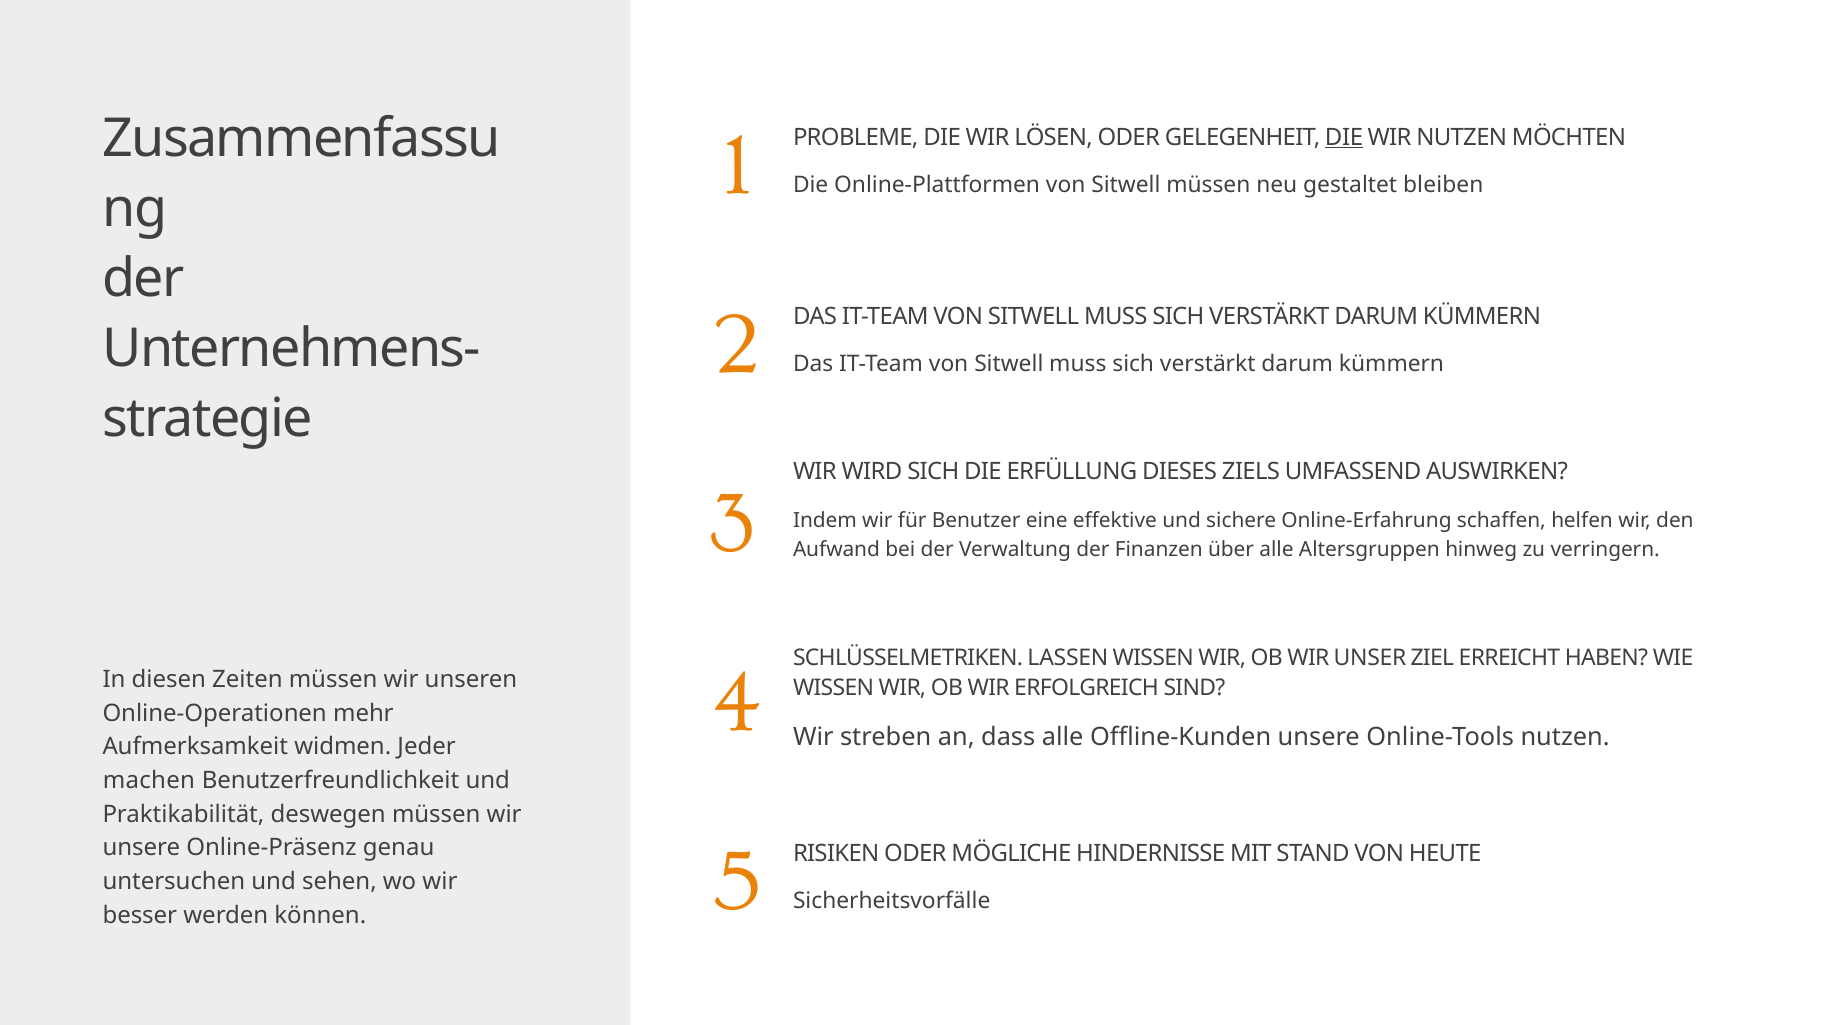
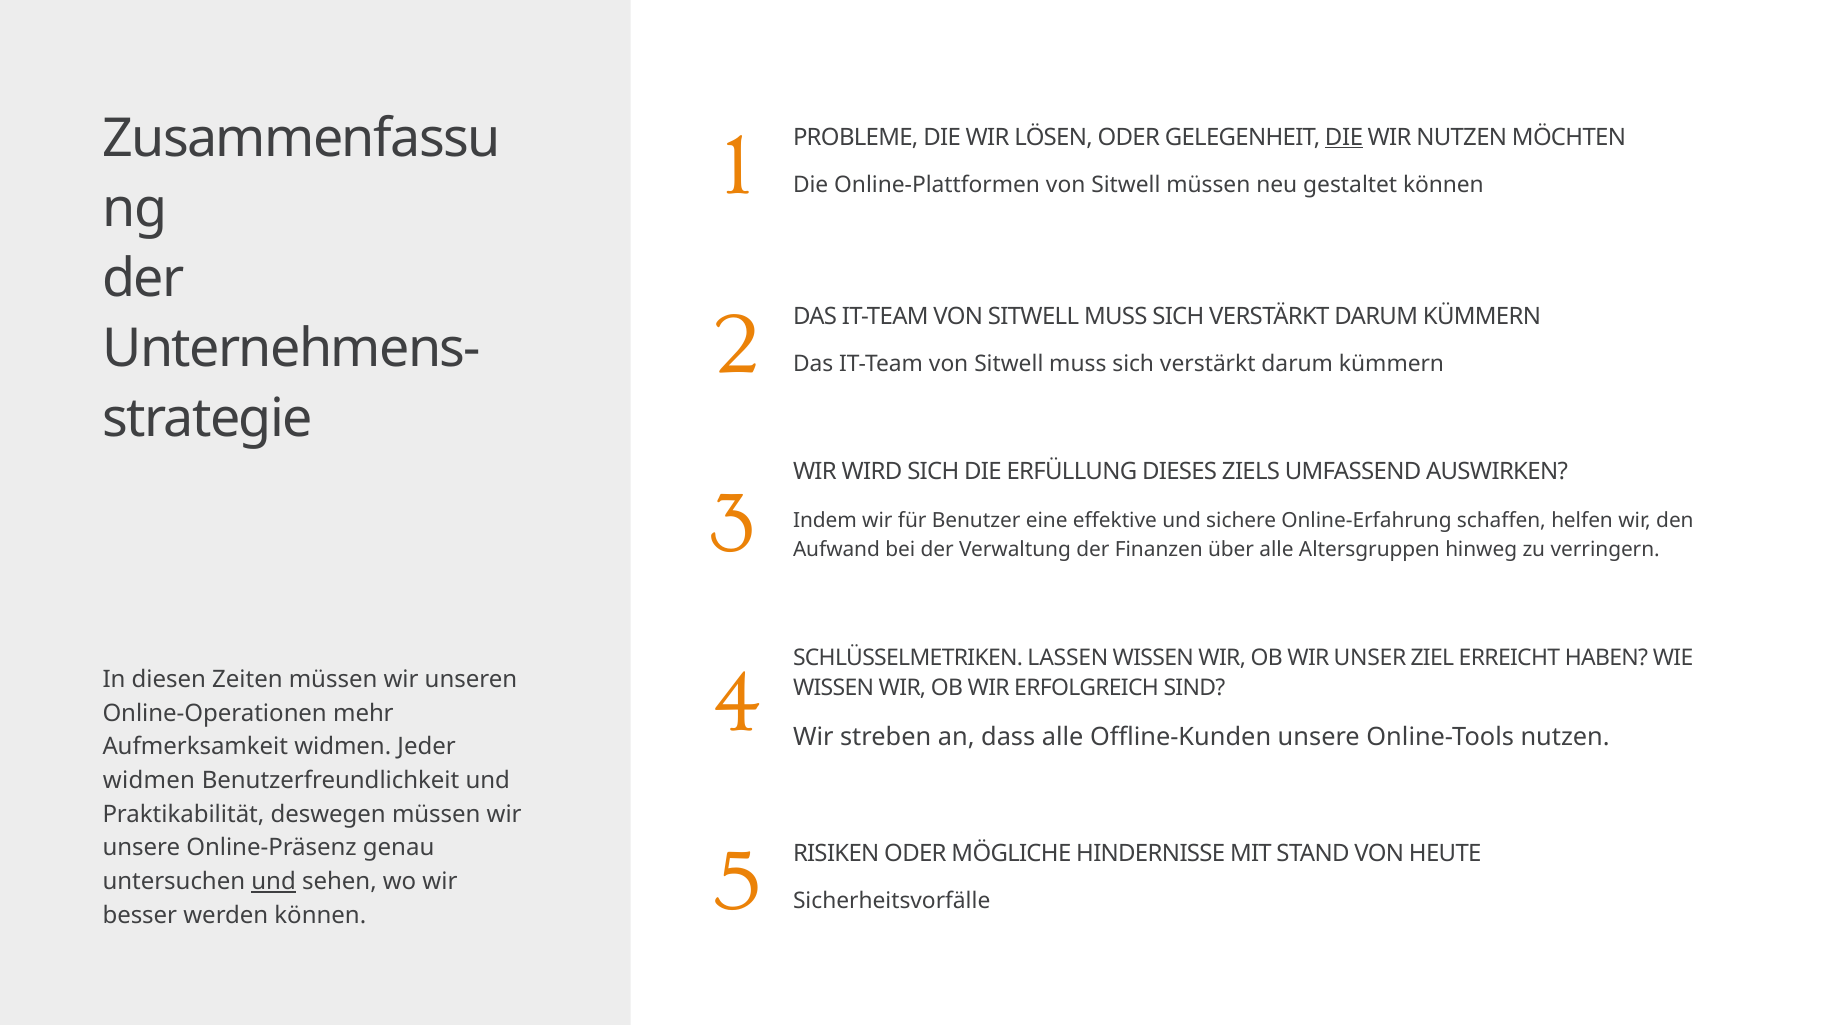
gestaltet bleiben: bleiben -> können
machen at (149, 781): machen -> widmen
und at (274, 882) underline: none -> present
